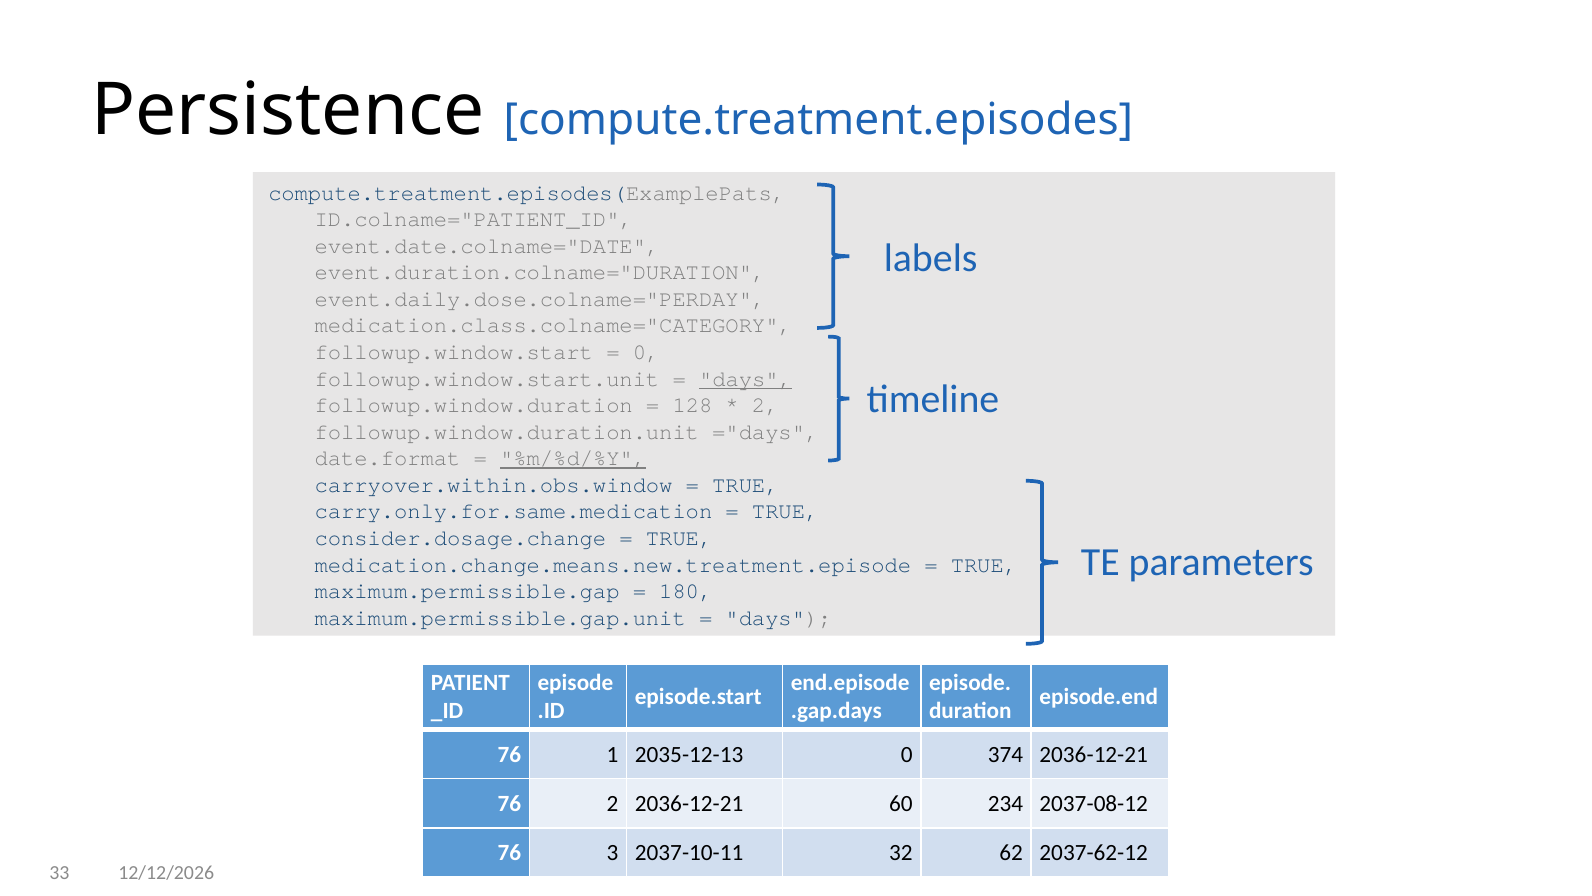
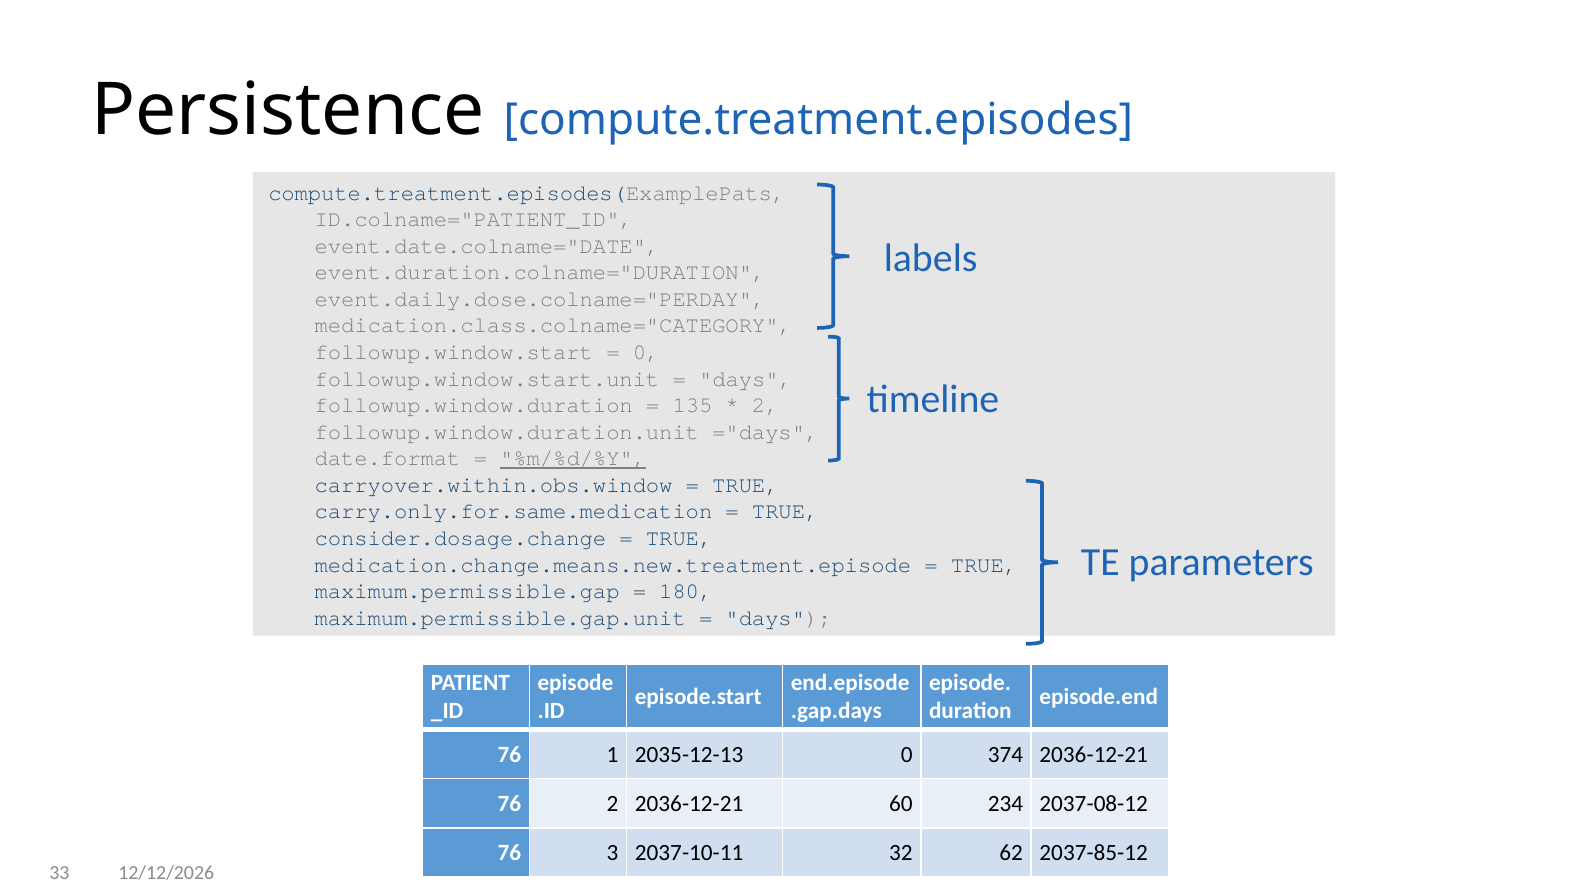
days at (745, 379) underline: present -> none
128: 128 -> 135
2037-62-12: 2037-62-12 -> 2037-85-12
